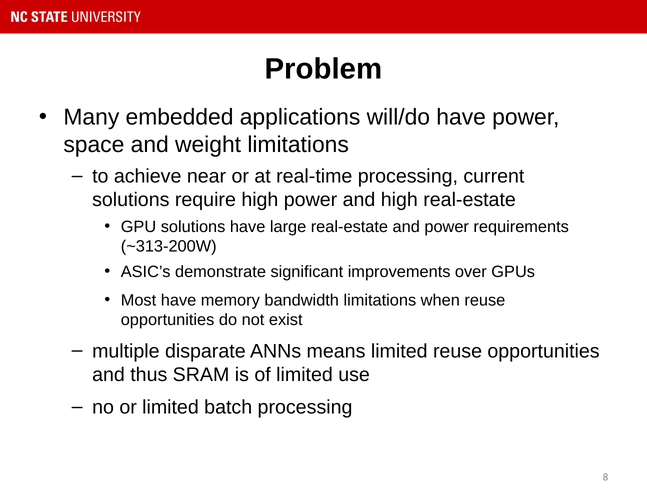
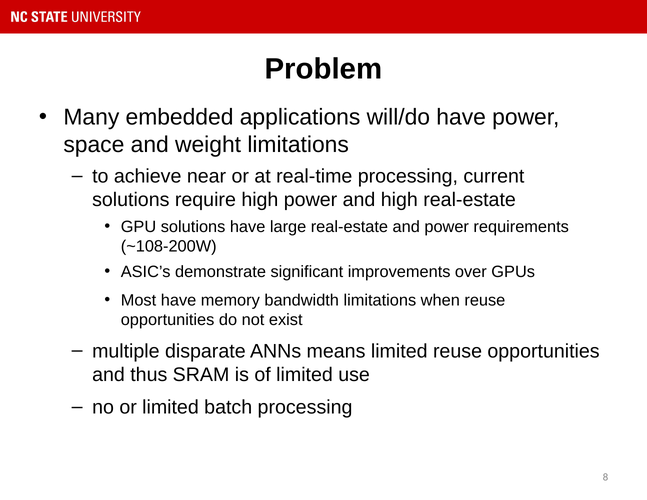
~313-200W: ~313-200W -> ~108-200W
